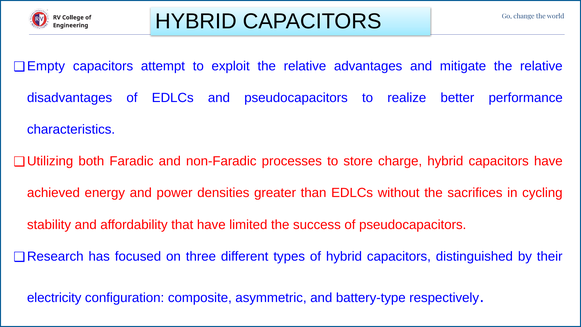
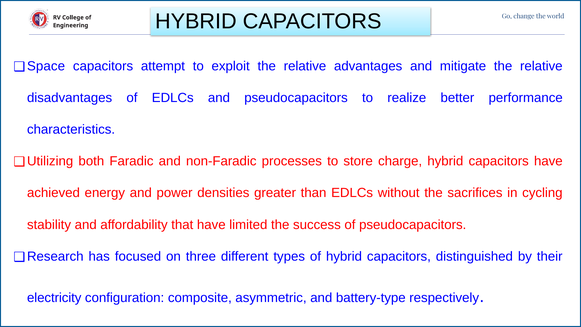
Empty: Empty -> Space
